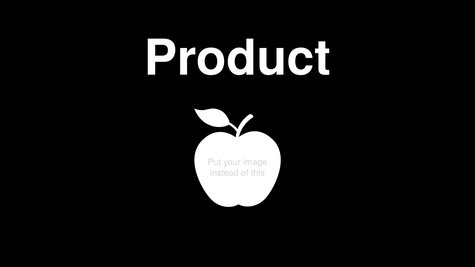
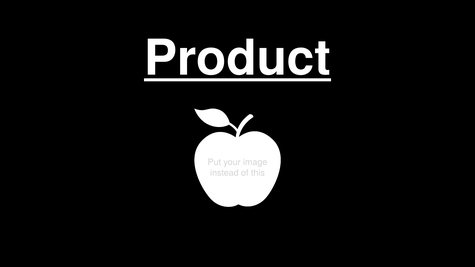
Product underline: none -> present
